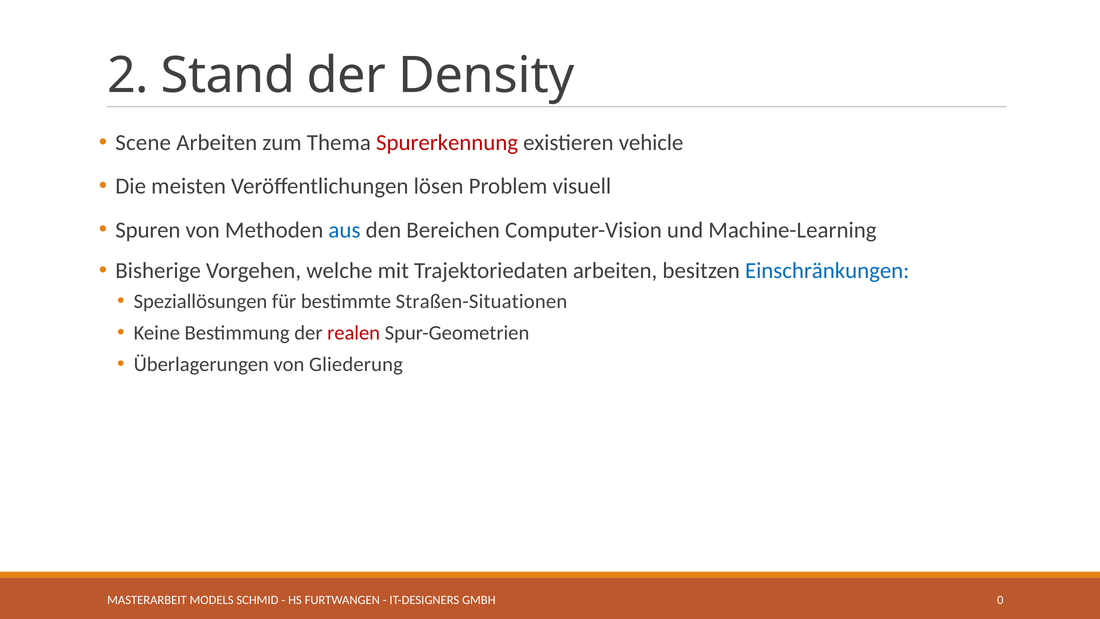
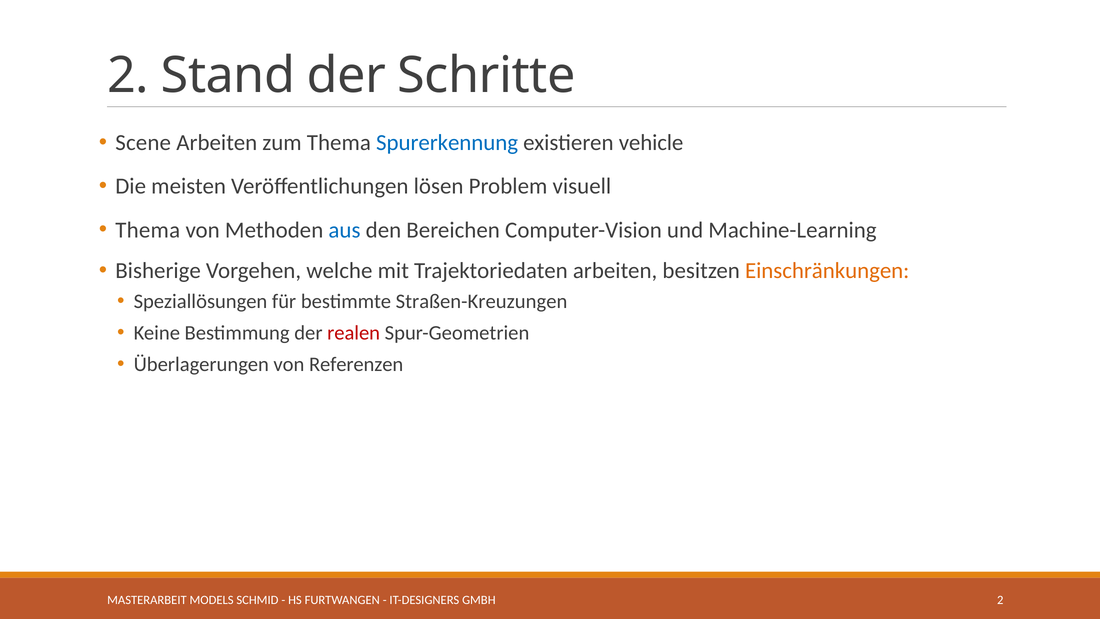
Density: Density -> Schritte
Spurerkennung colour: red -> blue
Spuren at (148, 230): Spuren -> Thema
Einschränkungen colour: blue -> orange
Straßen-Situationen: Straßen-Situationen -> Straßen-Kreuzungen
Gliederung: Gliederung -> Referenzen
GMBH 0: 0 -> 2
